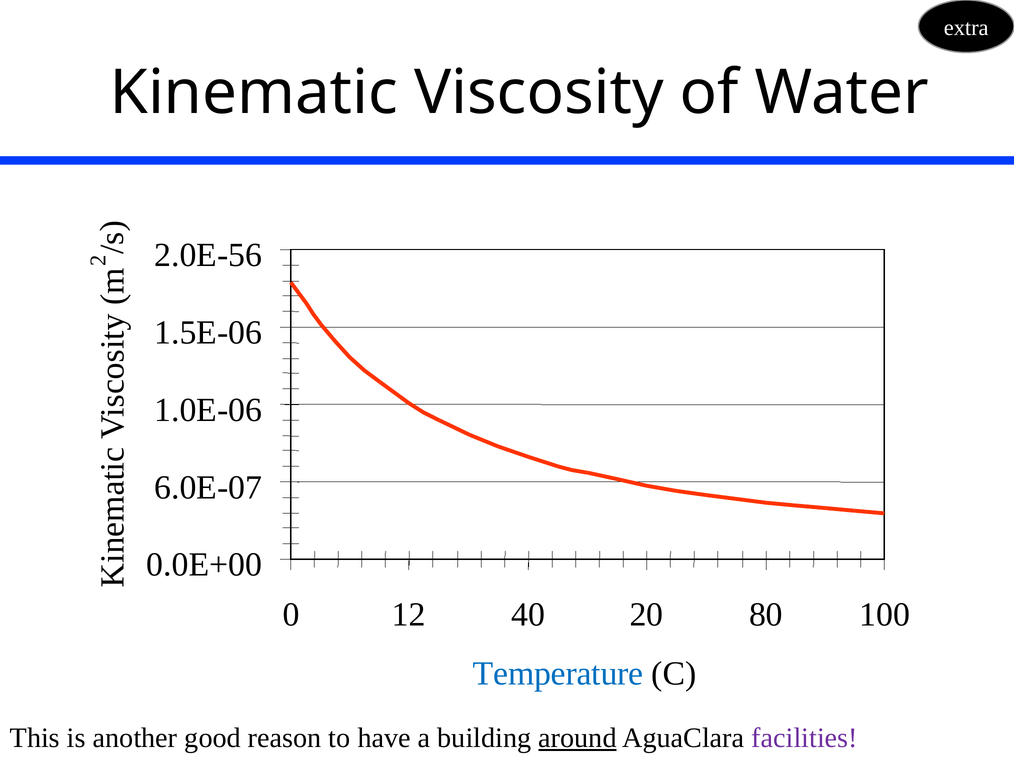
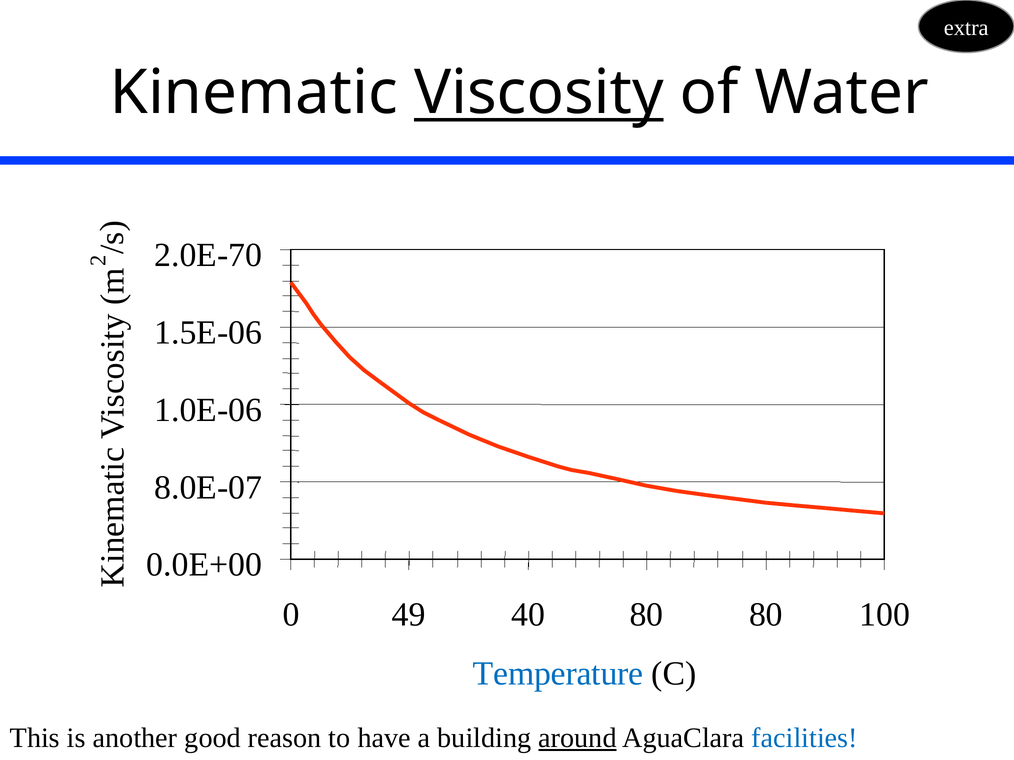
Viscosity underline: none -> present
2.0E-56: 2.0E-56 -> 2.0E-70
6.0E-07: 6.0E-07 -> 8.0E-07
12: 12 -> 49
40 20: 20 -> 80
facilities colour: purple -> blue
